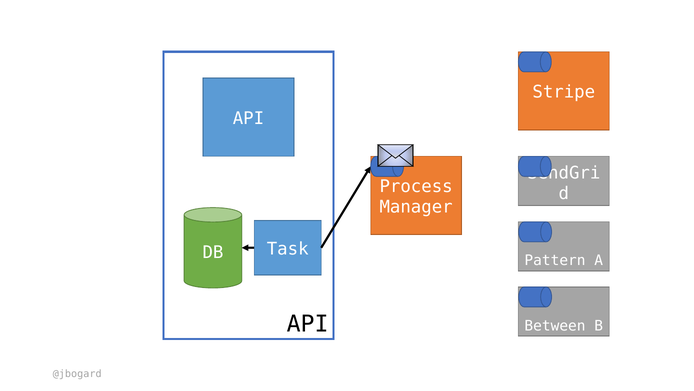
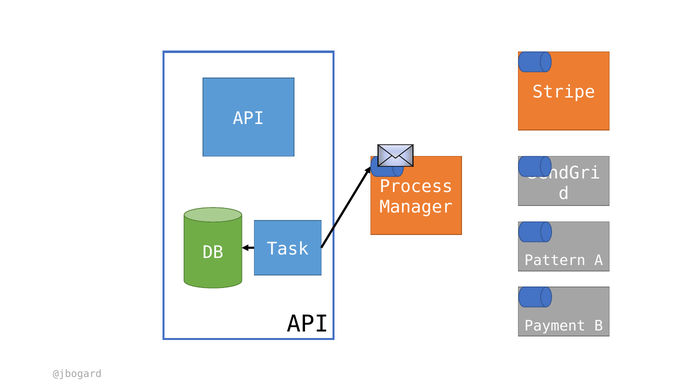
Between: Between -> Payment
